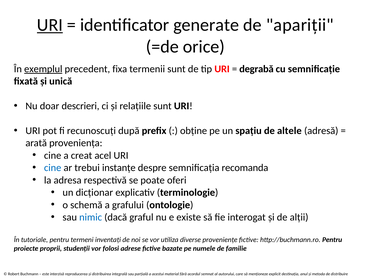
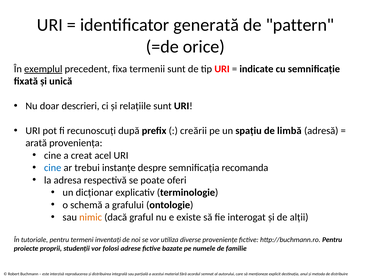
URI at (50, 25) underline: present -> none
generate: generate -> generată
apariții: apariții -> pattern
degrabă: degrabă -> indicate
obține: obține -> creării
altele: altele -> limbă
nimic colour: blue -> orange
